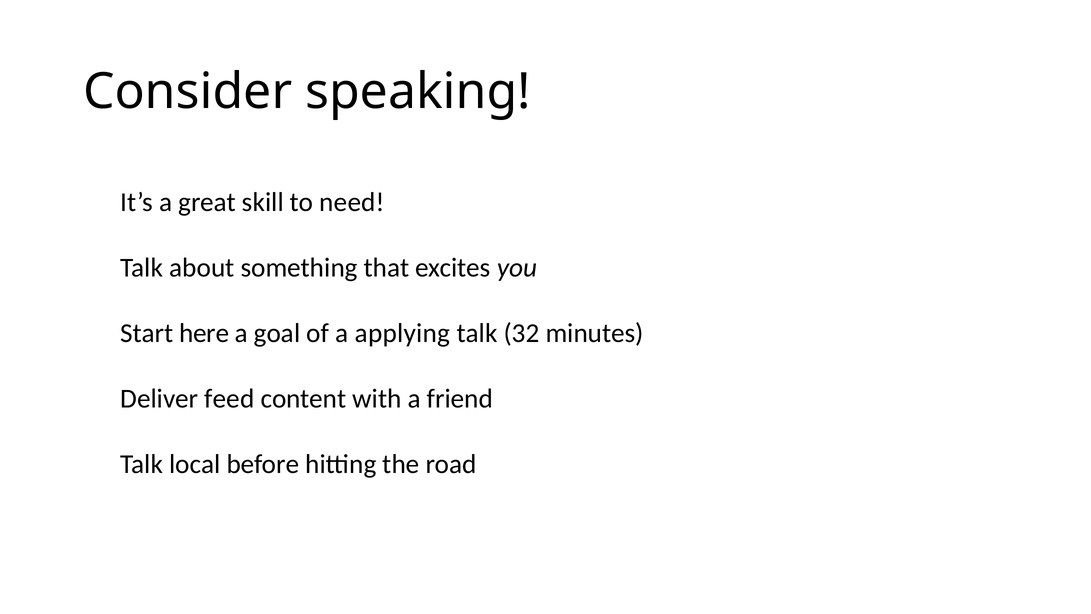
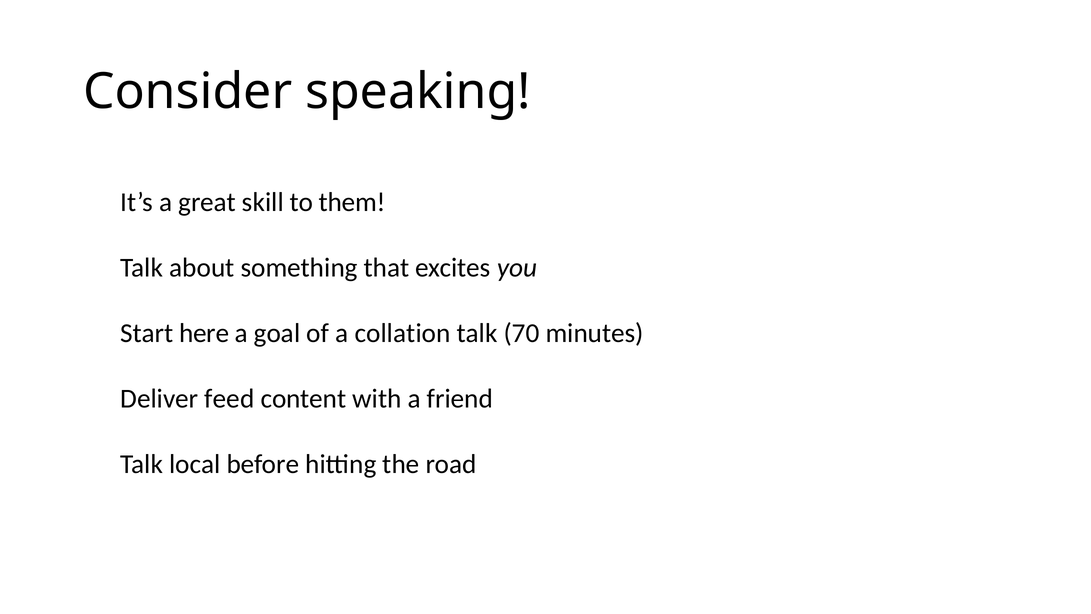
need: need -> them
applying: applying -> collation
32: 32 -> 70
